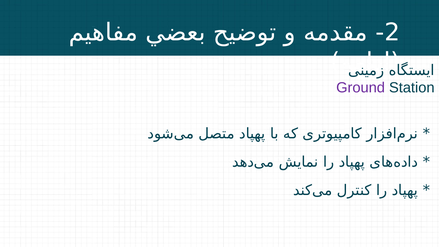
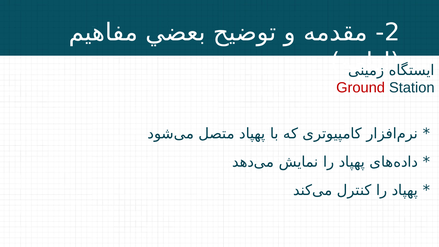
Ground colour: purple -> red
